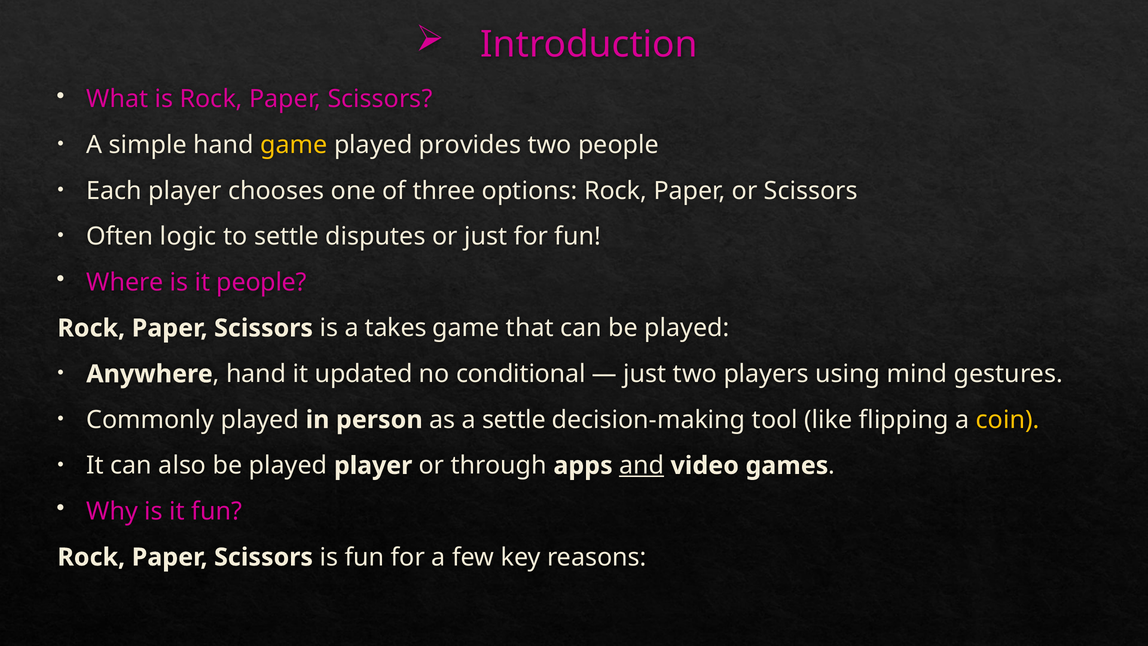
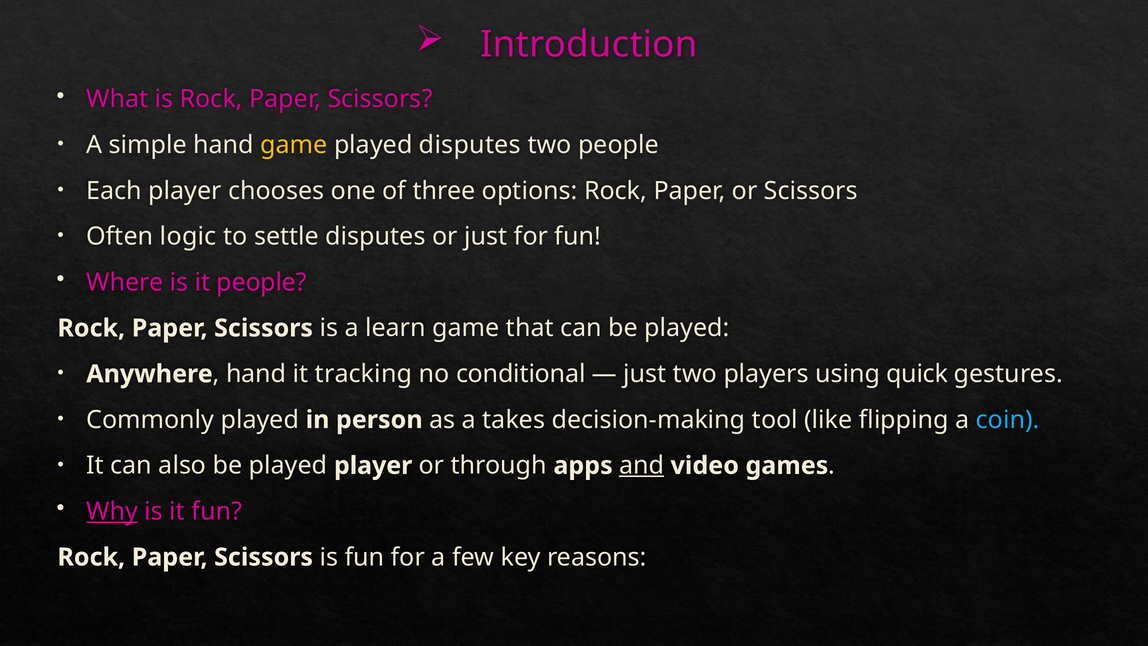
played provides: provides -> disputes
takes: takes -> learn
updated: updated -> tracking
mind: mind -> quick
a settle: settle -> takes
coin colour: yellow -> light blue
Why underline: none -> present
